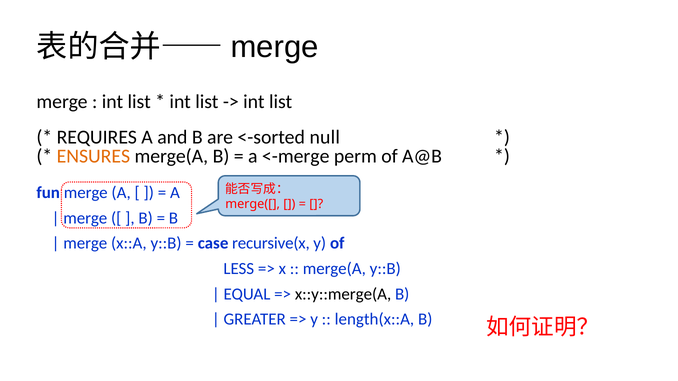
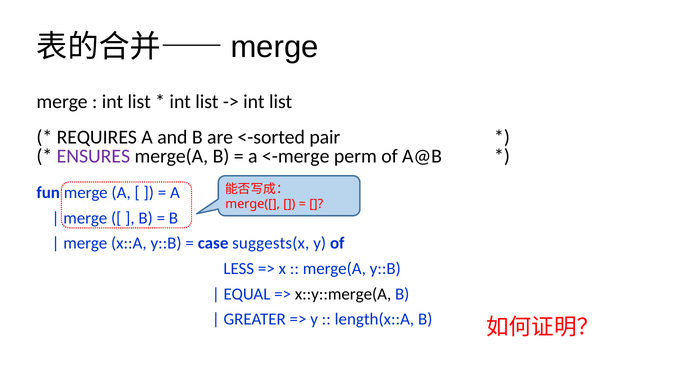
null: null -> pair
ENSURES colour: orange -> purple
recursive(x: recursive(x -> suggests(x
